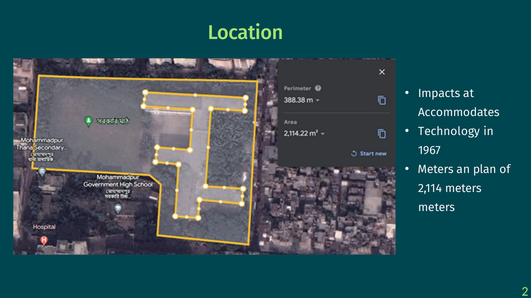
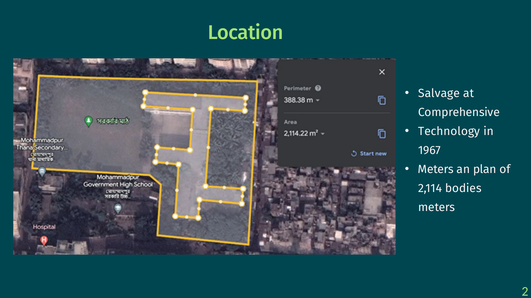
Impacts: Impacts -> Salvage
Accommodates: Accommodates -> Comprehensive
2,114 meters: meters -> bodies
